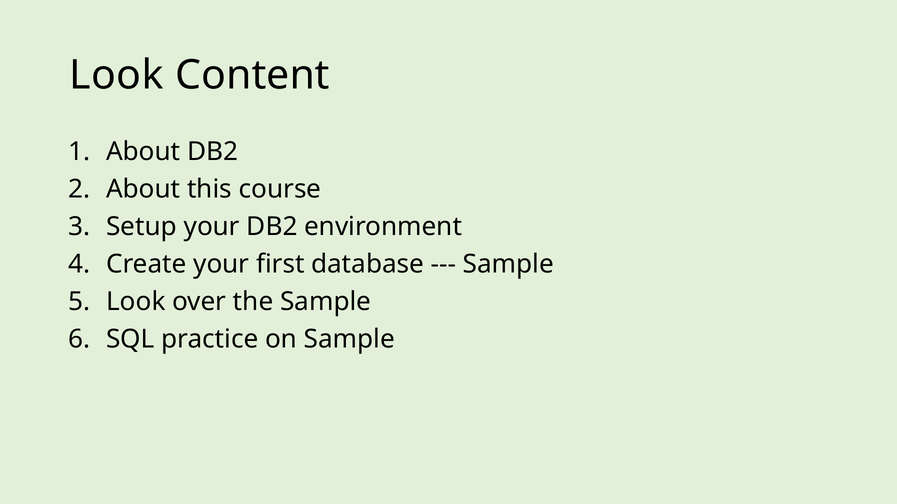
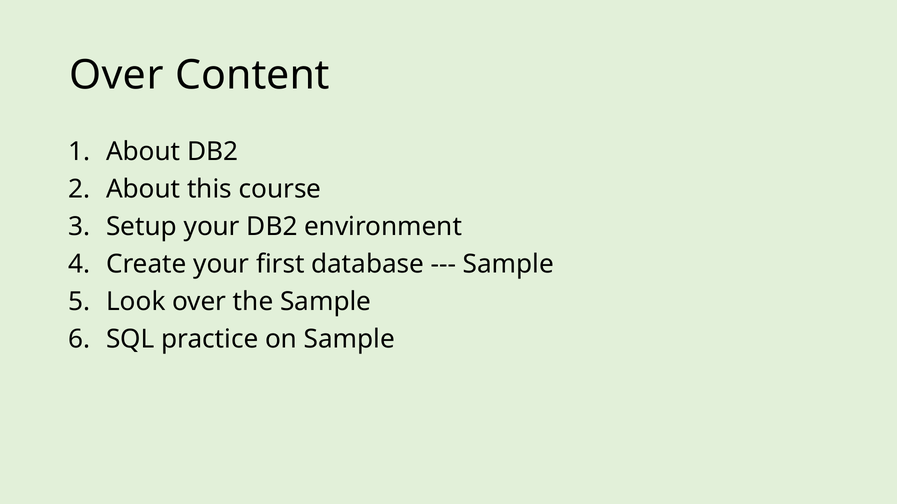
Look at (116, 75): Look -> Over
